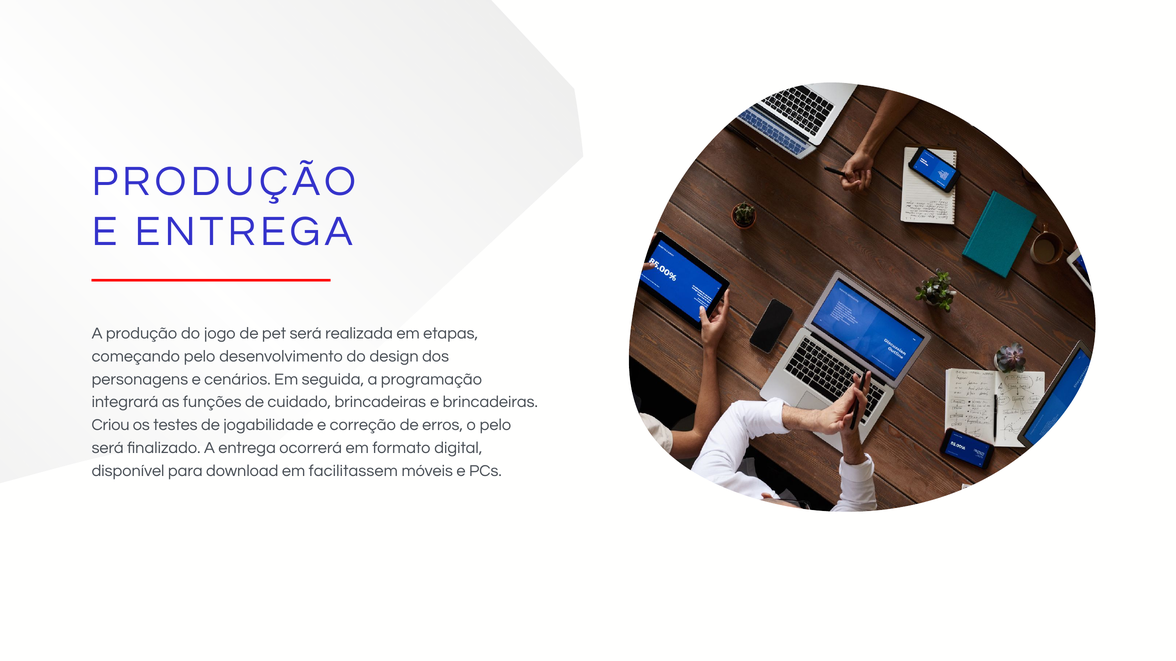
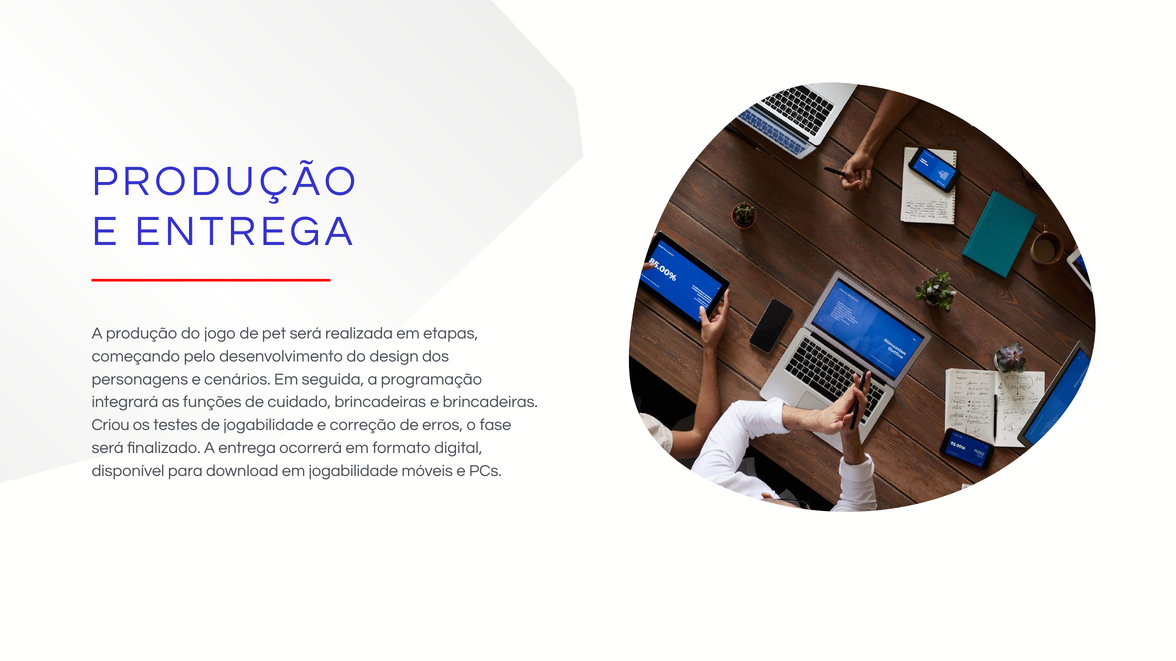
o pelo: pelo -> fase
em facilitassem: facilitassem -> jogabilidade
